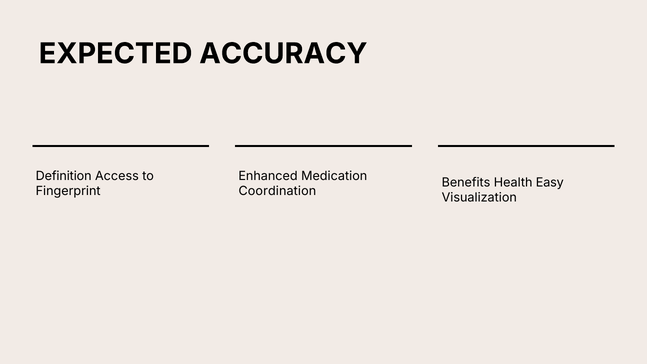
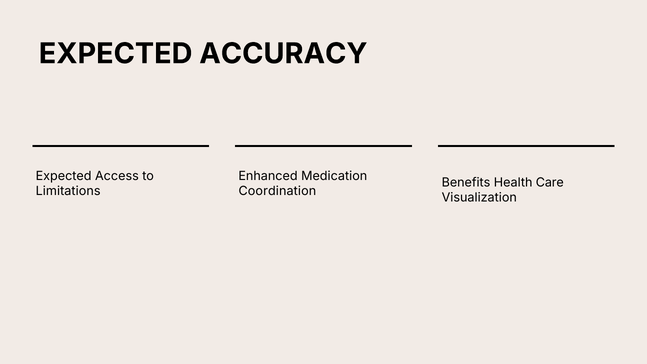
Definition at (64, 176): Definition -> Expected
Easy: Easy -> Care
Fingerprint: Fingerprint -> Limitations
